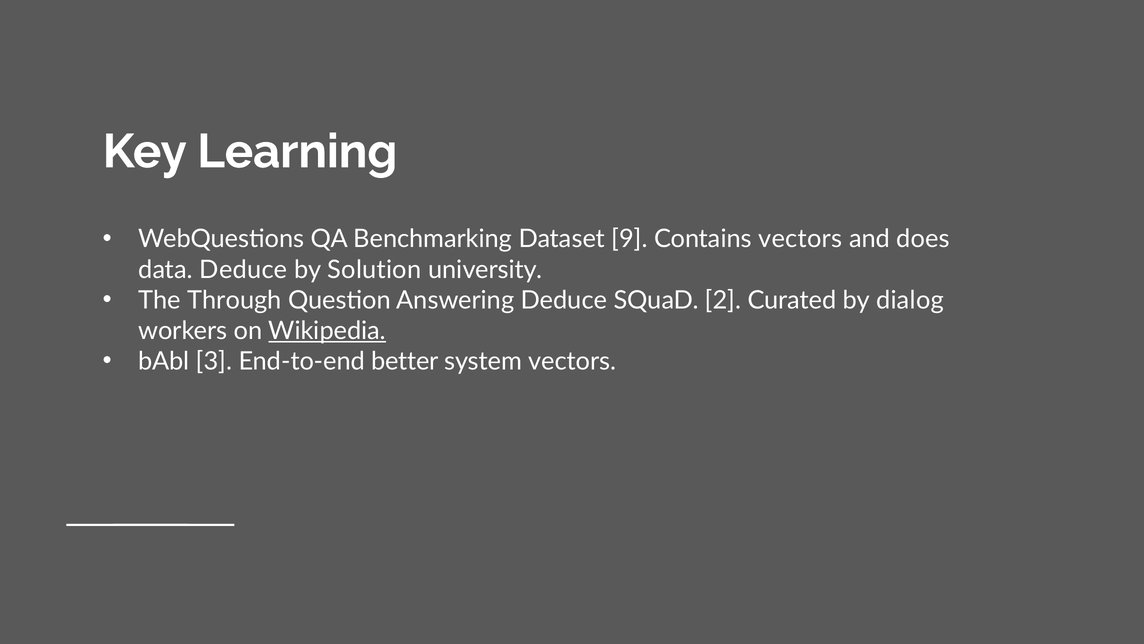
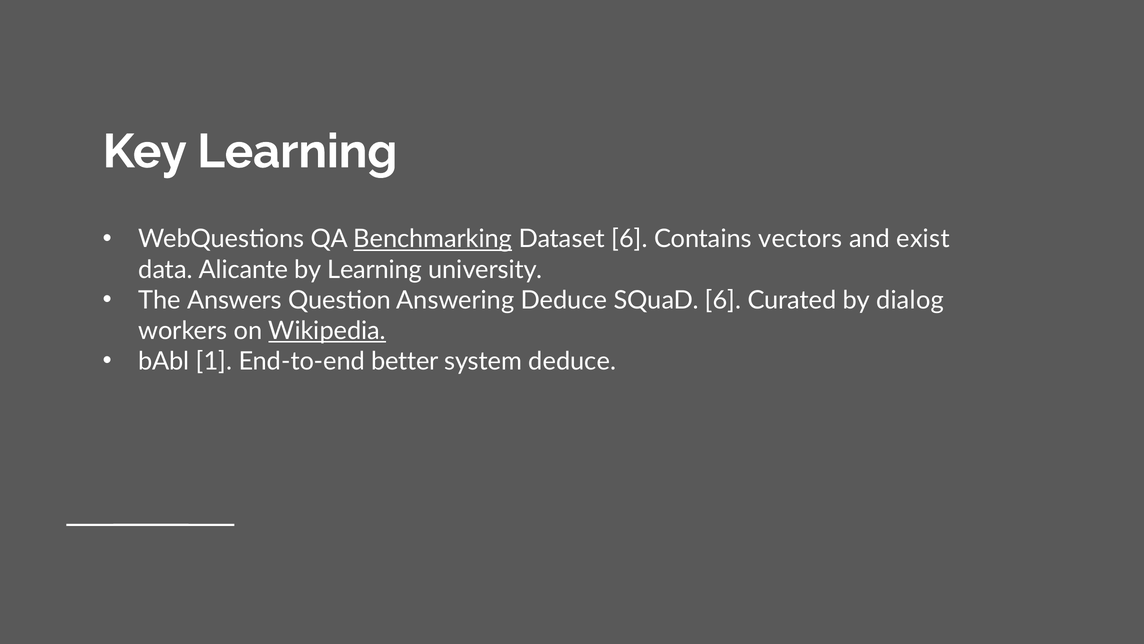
Benchmarking underline: none -> present
Dataset 9: 9 -> 6
does: does -> exist
data Deduce: Deduce -> Alicante
by Solution: Solution -> Learning
Through: Through -> Answers
SQuaD 2: 2 -> 6
3: 3 -> 1
system vectors: vectors -> deduce
